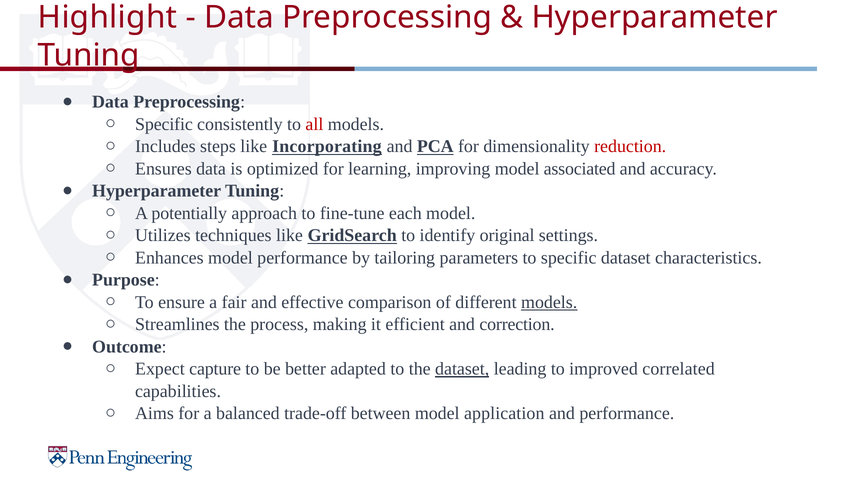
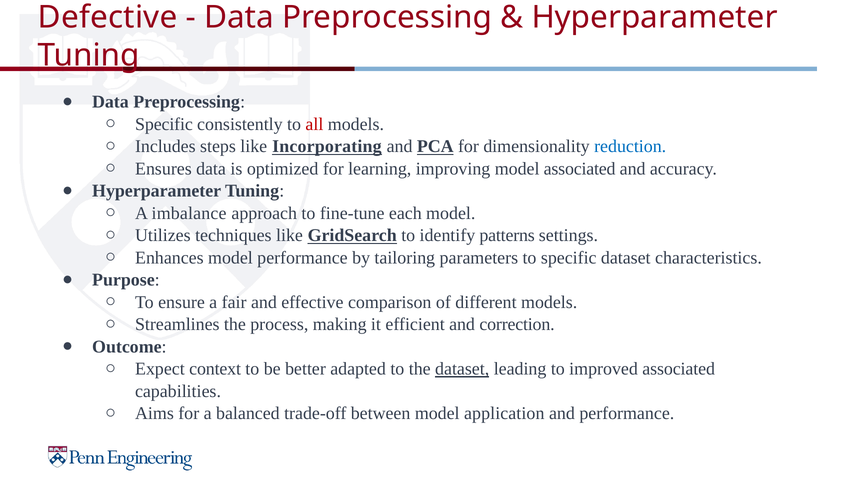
Highlight: Highlight -> Defective
reduction colour: red -> blue
potentially: potentially -> imbalance
original: original -> patterns
models at (549, 302) underline: present -> none
capture: capture -> context
improved correlated: correlated -> associated
